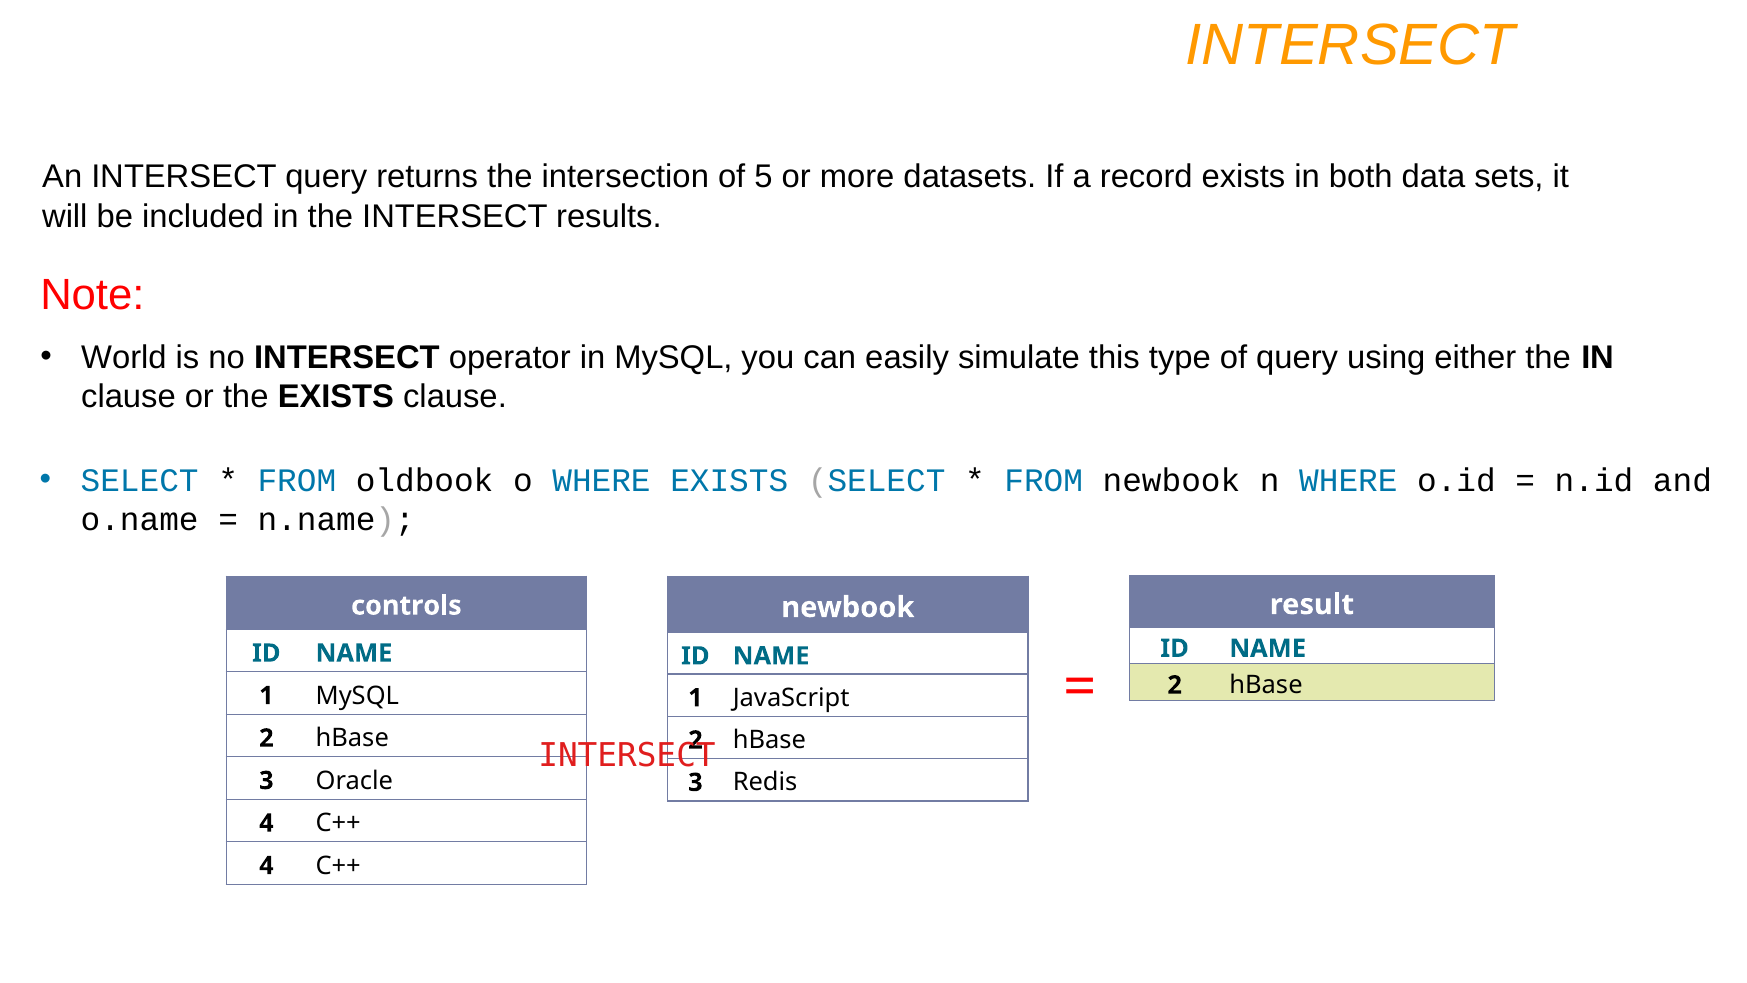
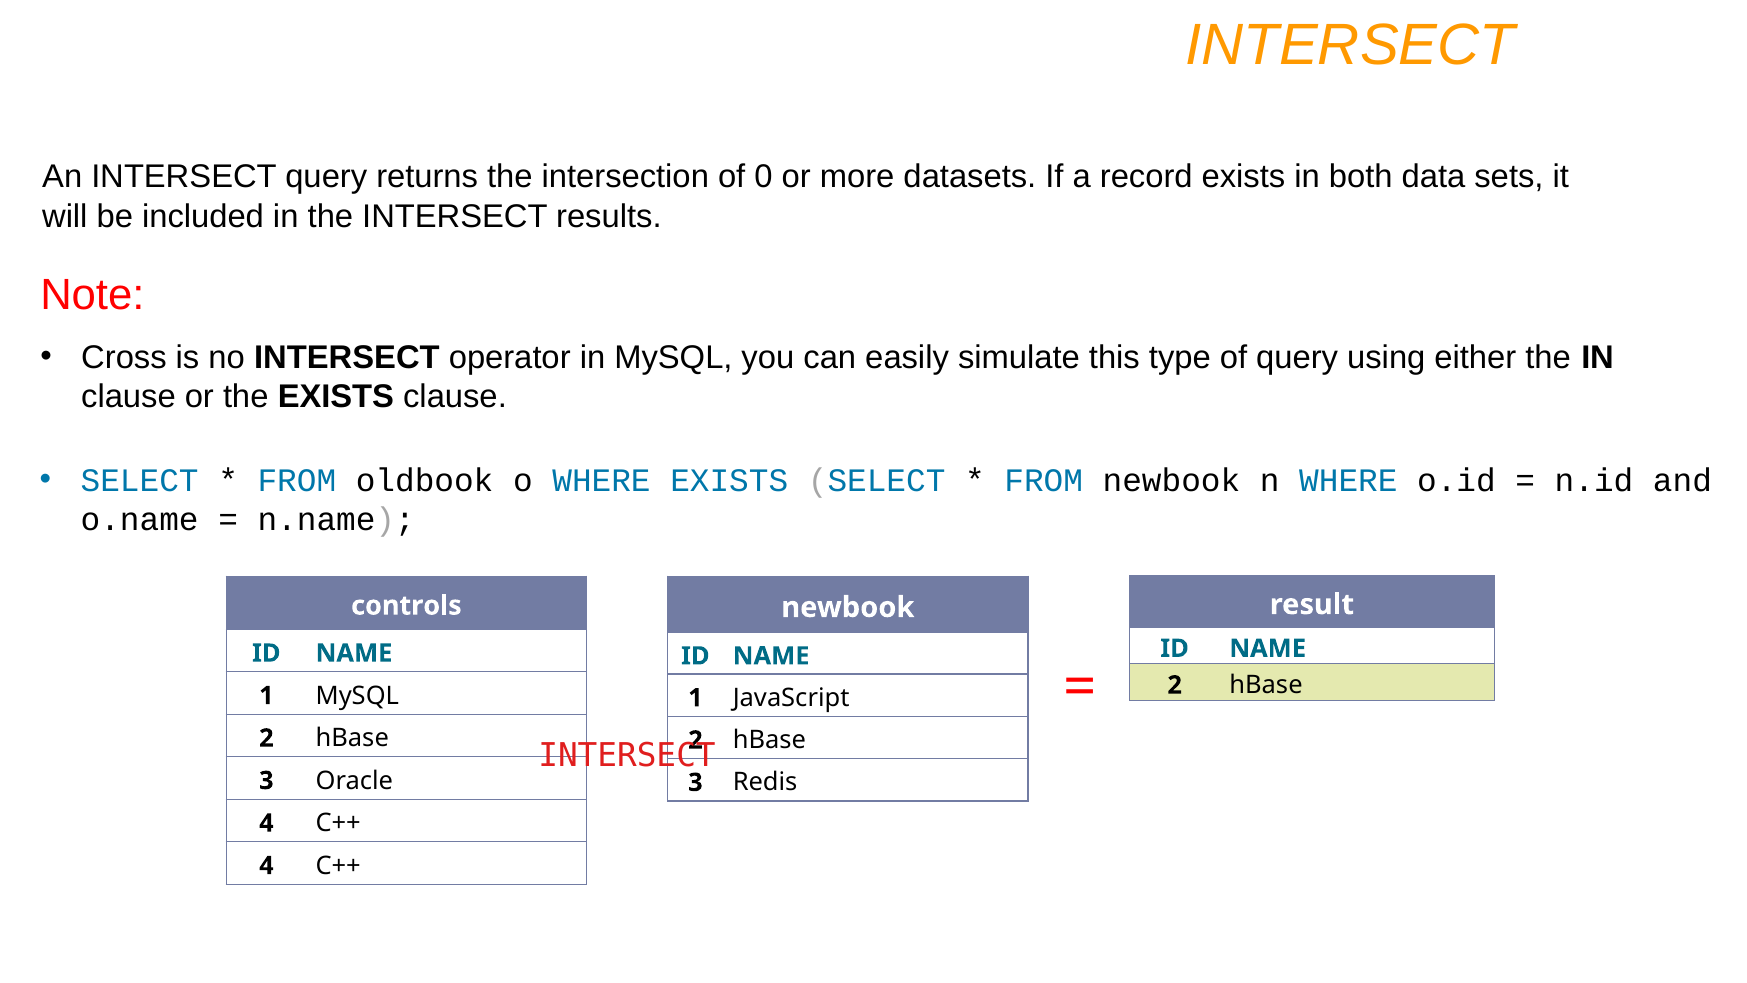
5: 5 -> 0
World: World -> Cross
